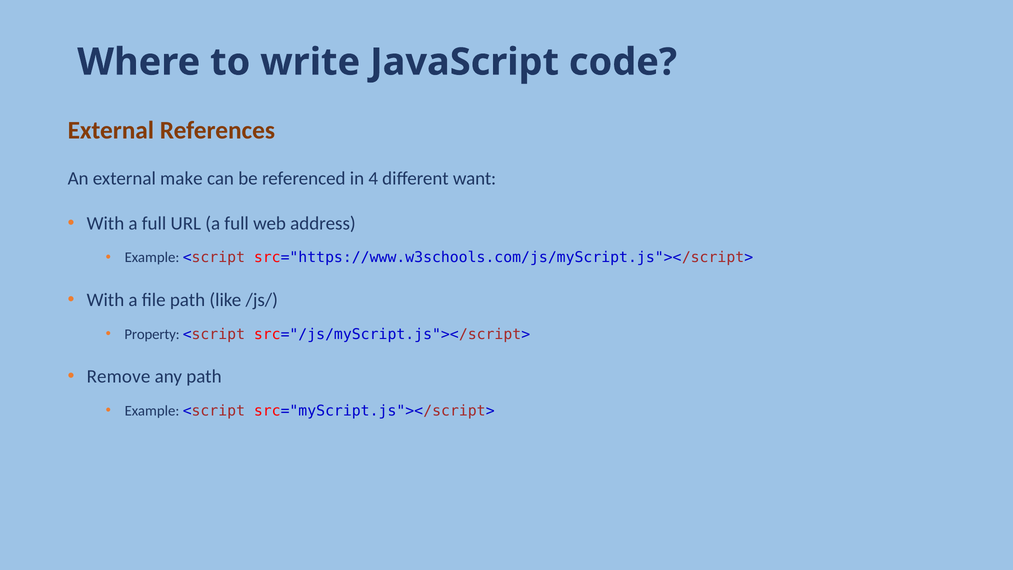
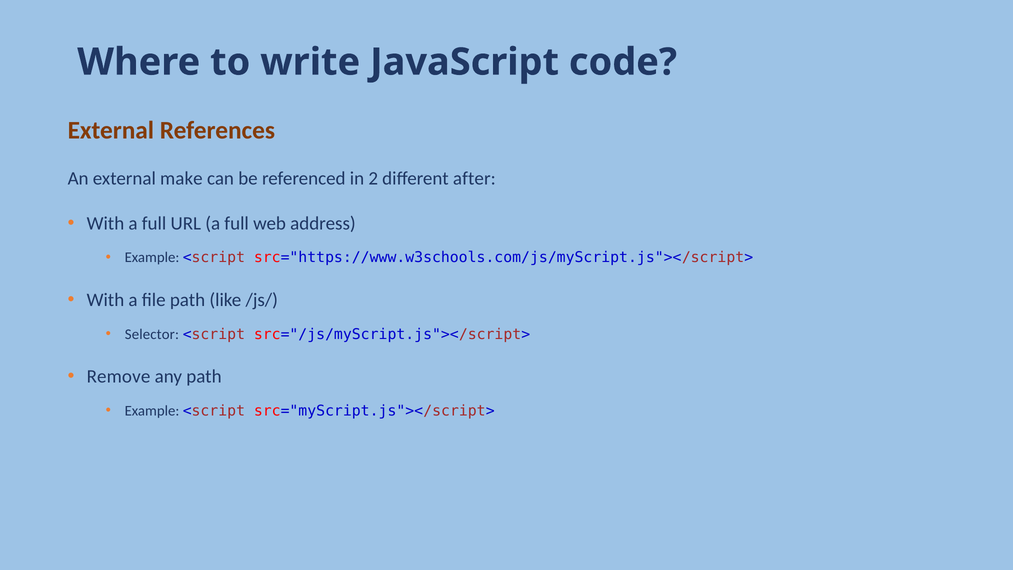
4: 4 -> 2
want: want -> after
Property: Property -> Selector
